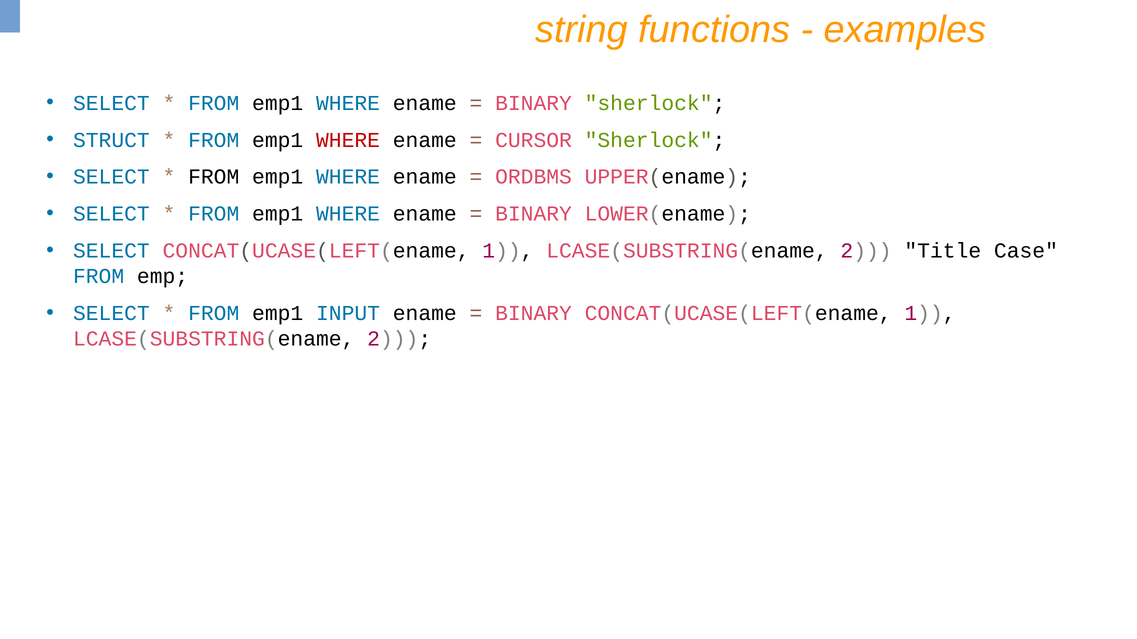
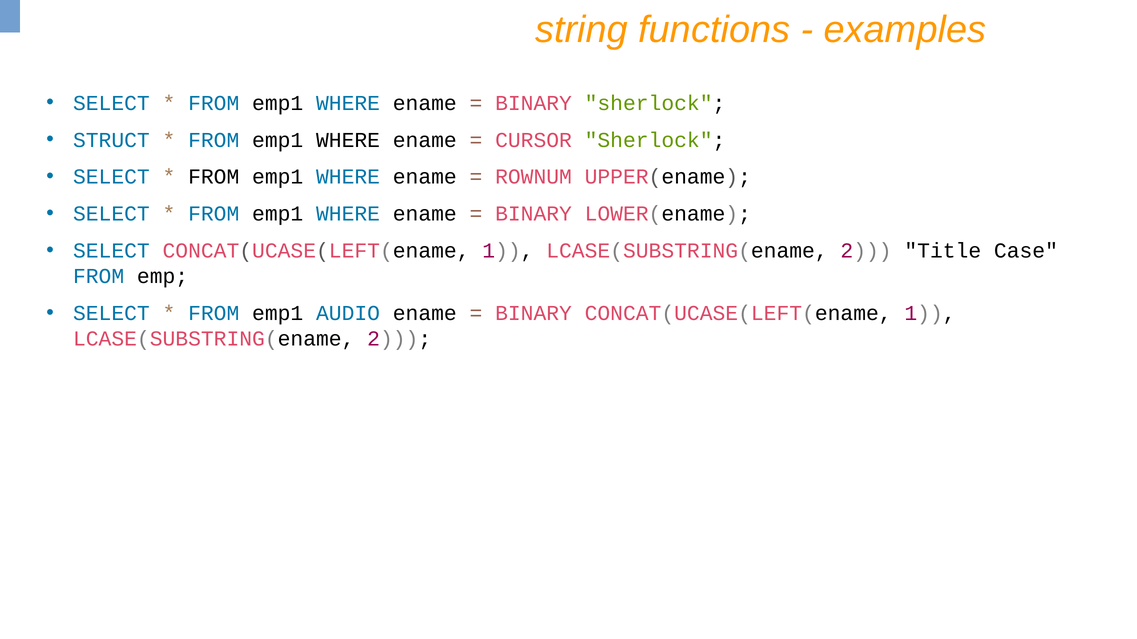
WHERE at (348, 140) colour: red -> black
ORDBMS: ORDBMS -> ROWNUM
INPUT: INPUT -> AUDIO
